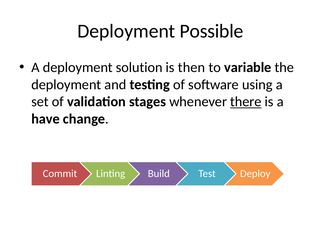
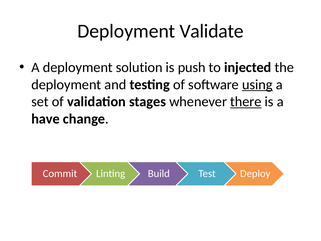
Possible: Possible -> Validate
then: then -> push
variable: variable -> injected
using underline: none -> present
